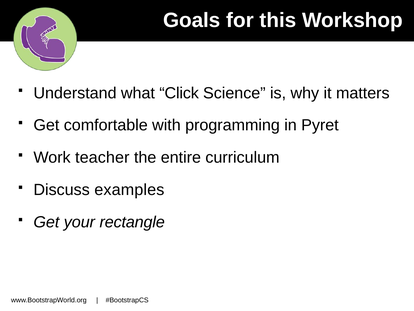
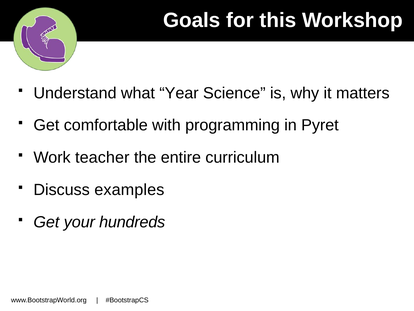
Click: Click -> Year
rectangle: rectangle -> hundreds
